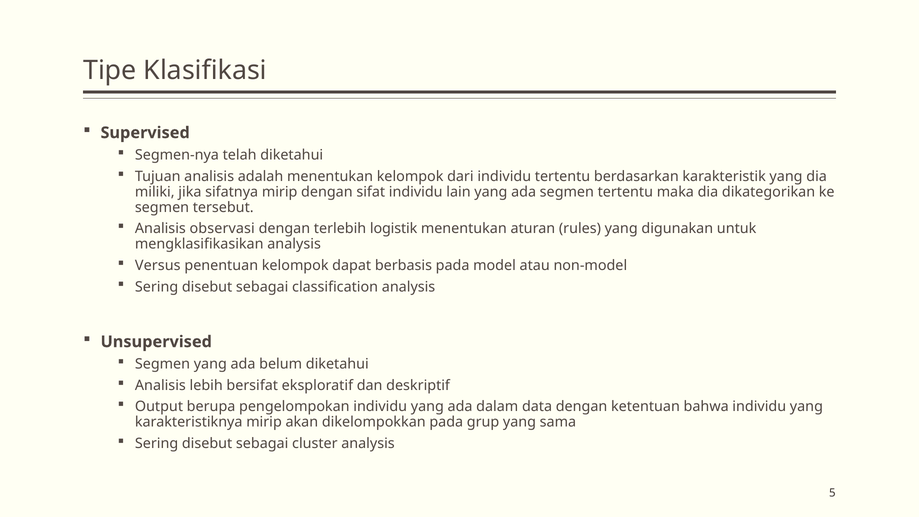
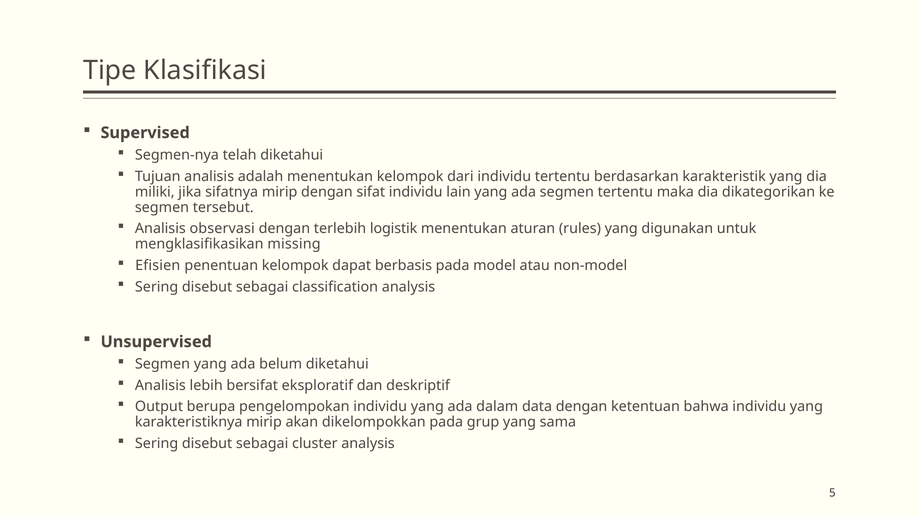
mengklasifikasikan analysis: analysis -> missing
Versus: Versus -> Efisien
